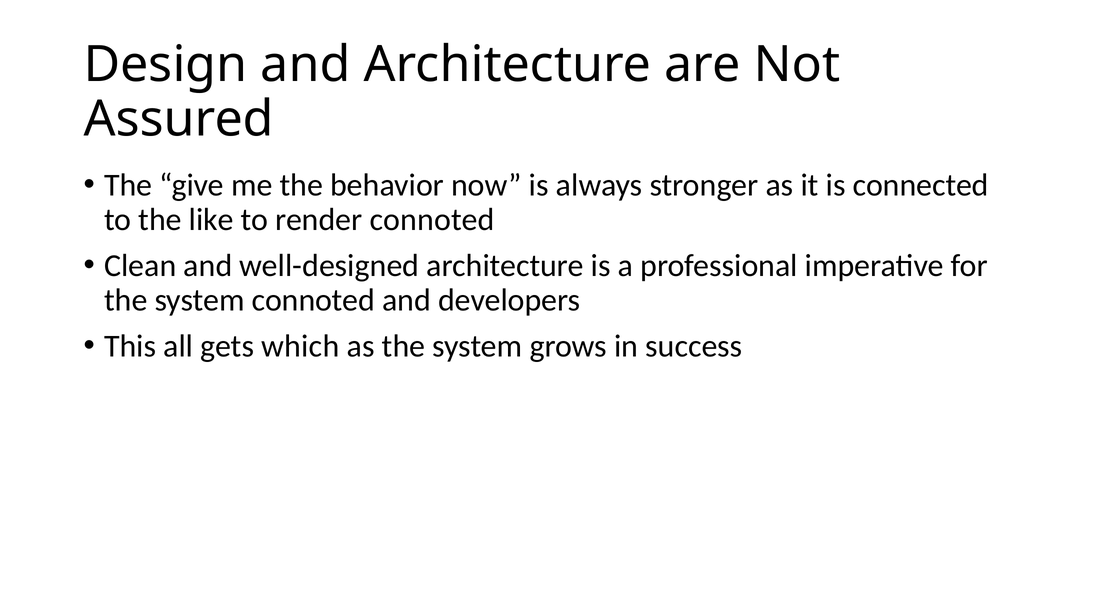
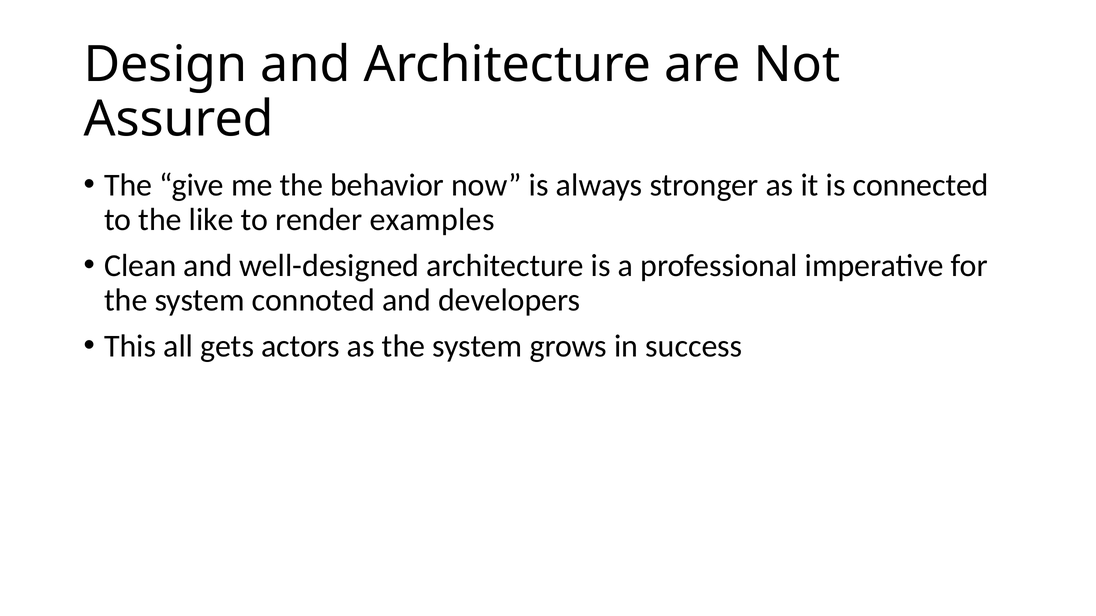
render connoted: connoted -> examples
which: which -> actors
